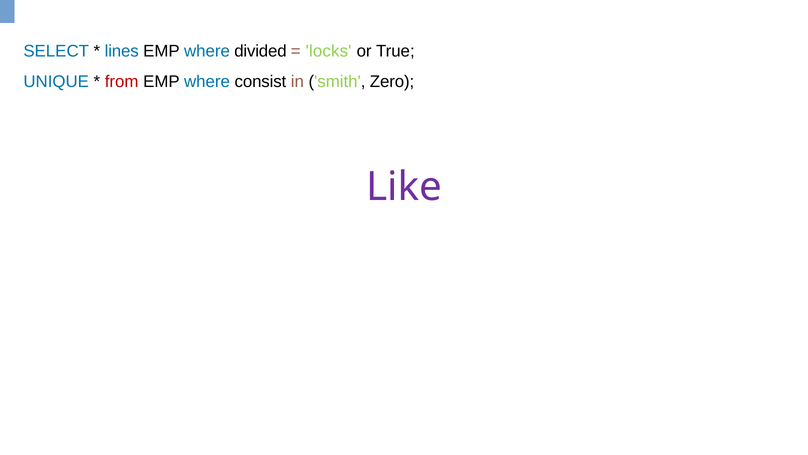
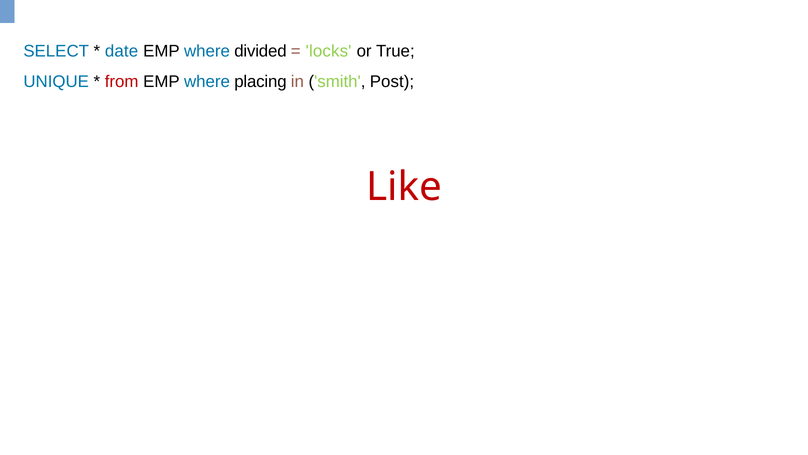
lines: lines -> date
consist: consist -> placing
Zero: Zero -> Post
Like colour: purple -> red
